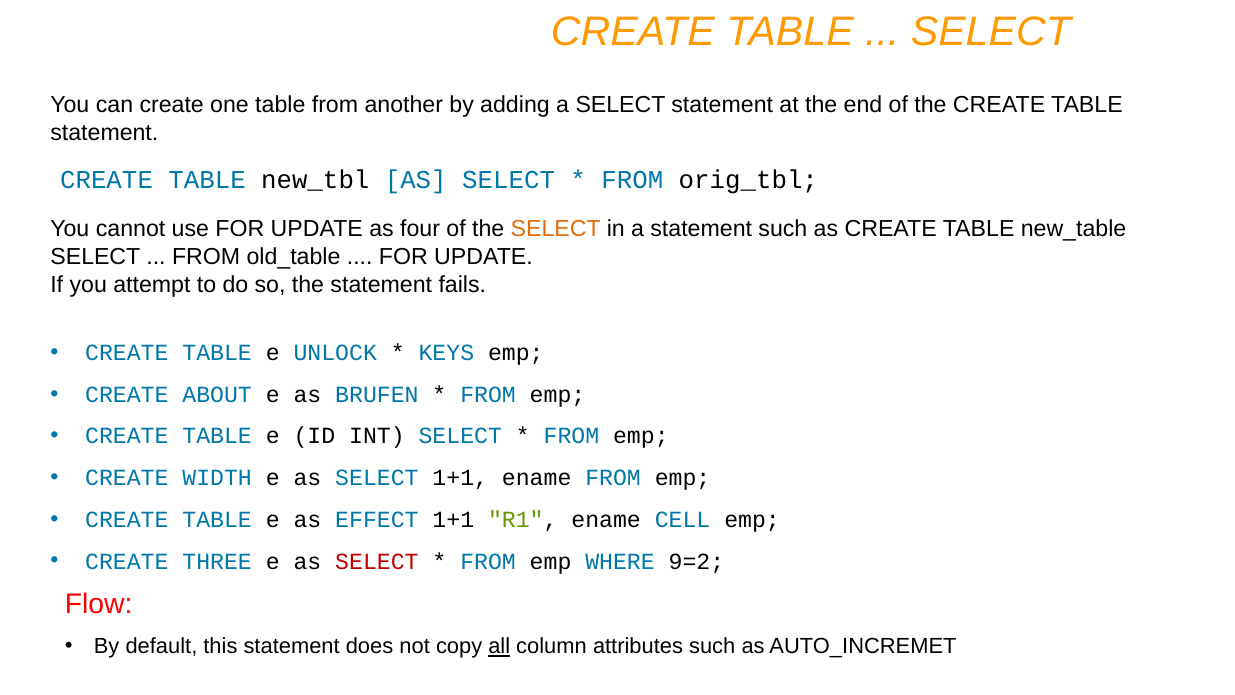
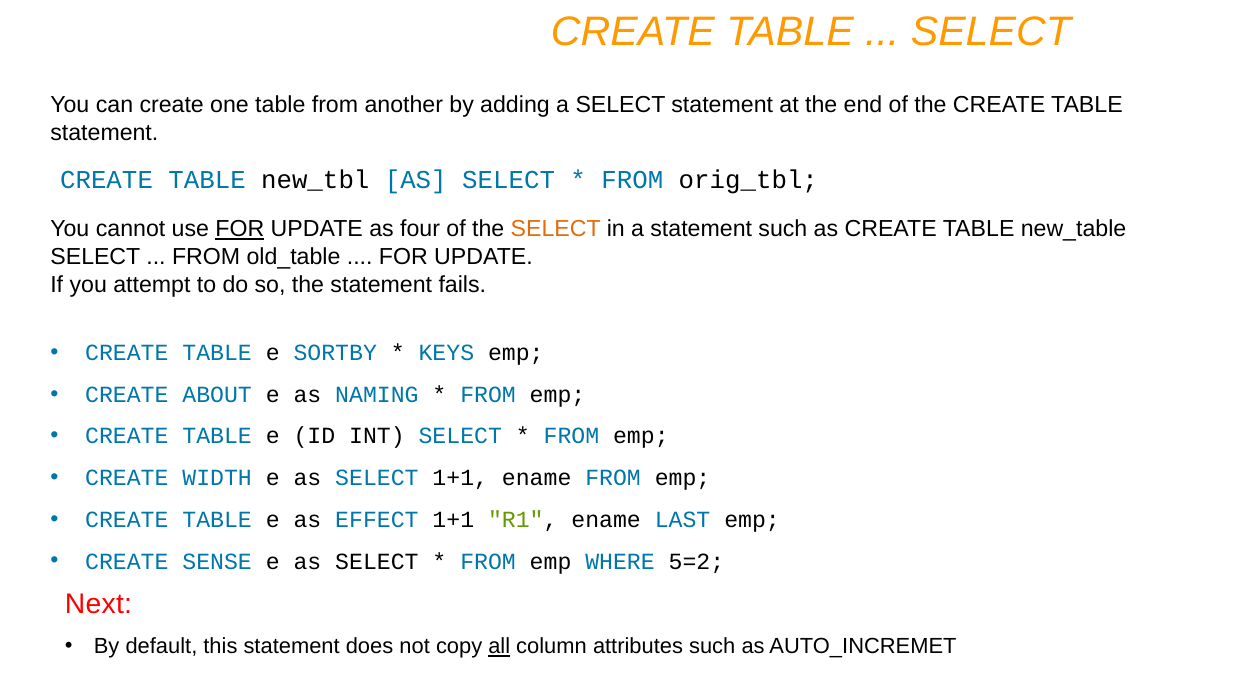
FOR at (240, 229) underline: none -> present
UNLOCK: UNLOCK -> SORTBY
BRUFEN: BRUFEN -> NAMING
CELL: CELL -> LAST
THREE: THREE -> SENSE
SELECT at (377, 561) colour: red -> black
9=2: 9=2 -> 5=2
Flow: Flow -> Next
